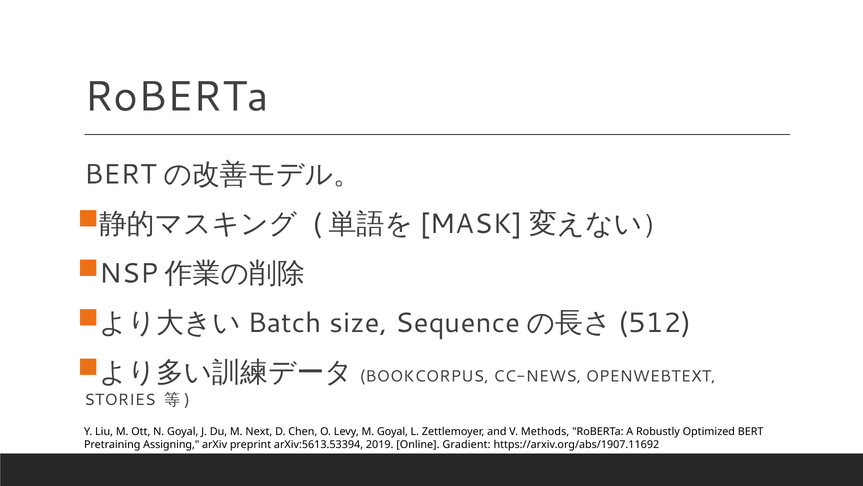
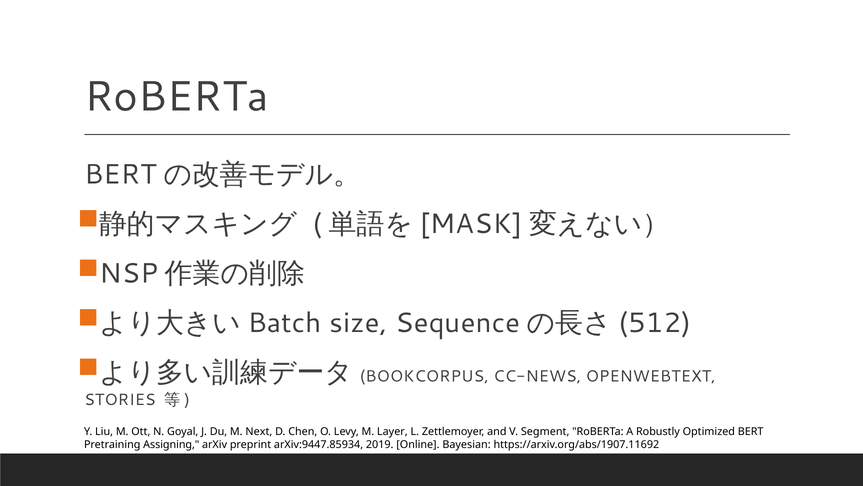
M Goyal: Goyal -> Layer
Methods: Methods -> Segment
arXiv:5613.53394: arXiv:5613.53394 -> arXiv:9447.85934
Gradient: Gradient -> Bayesian
